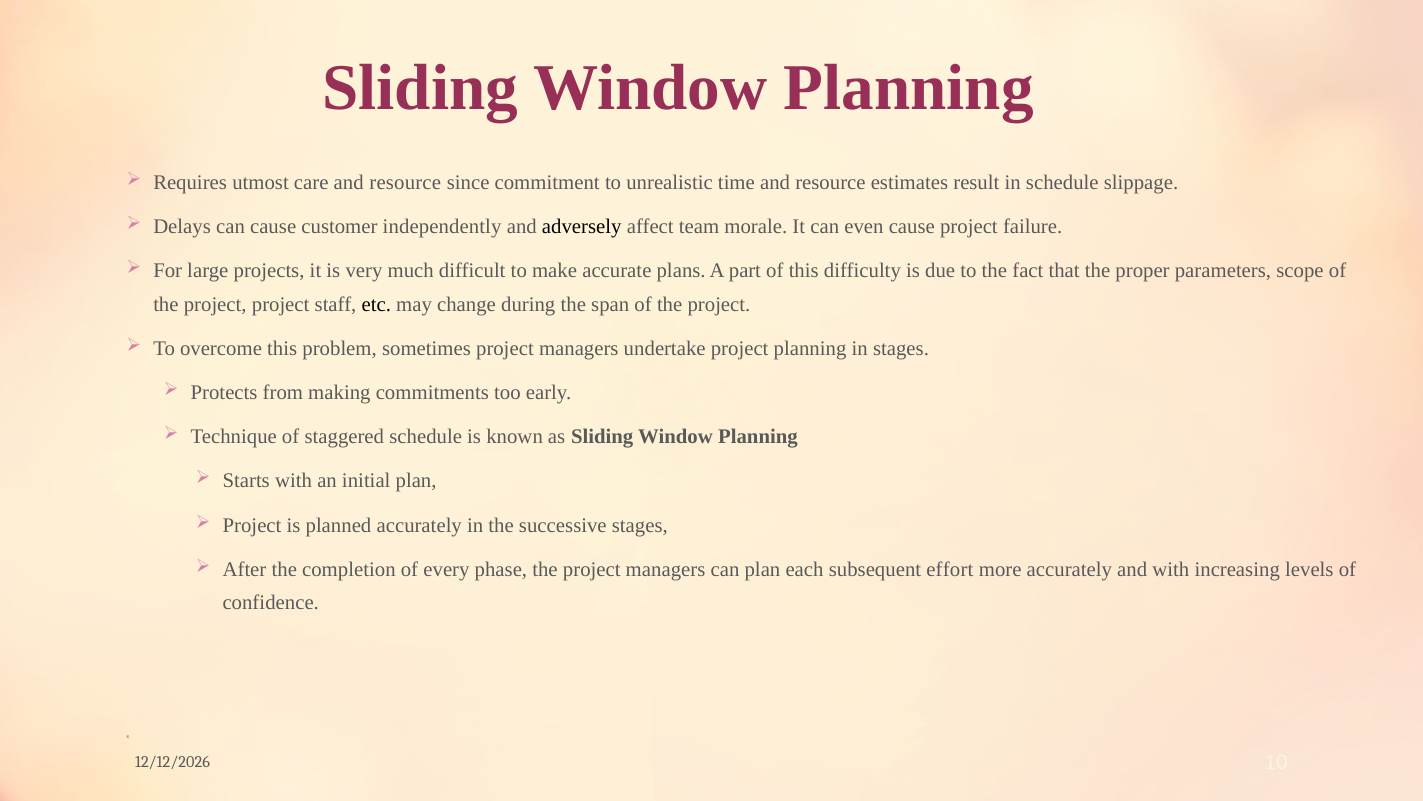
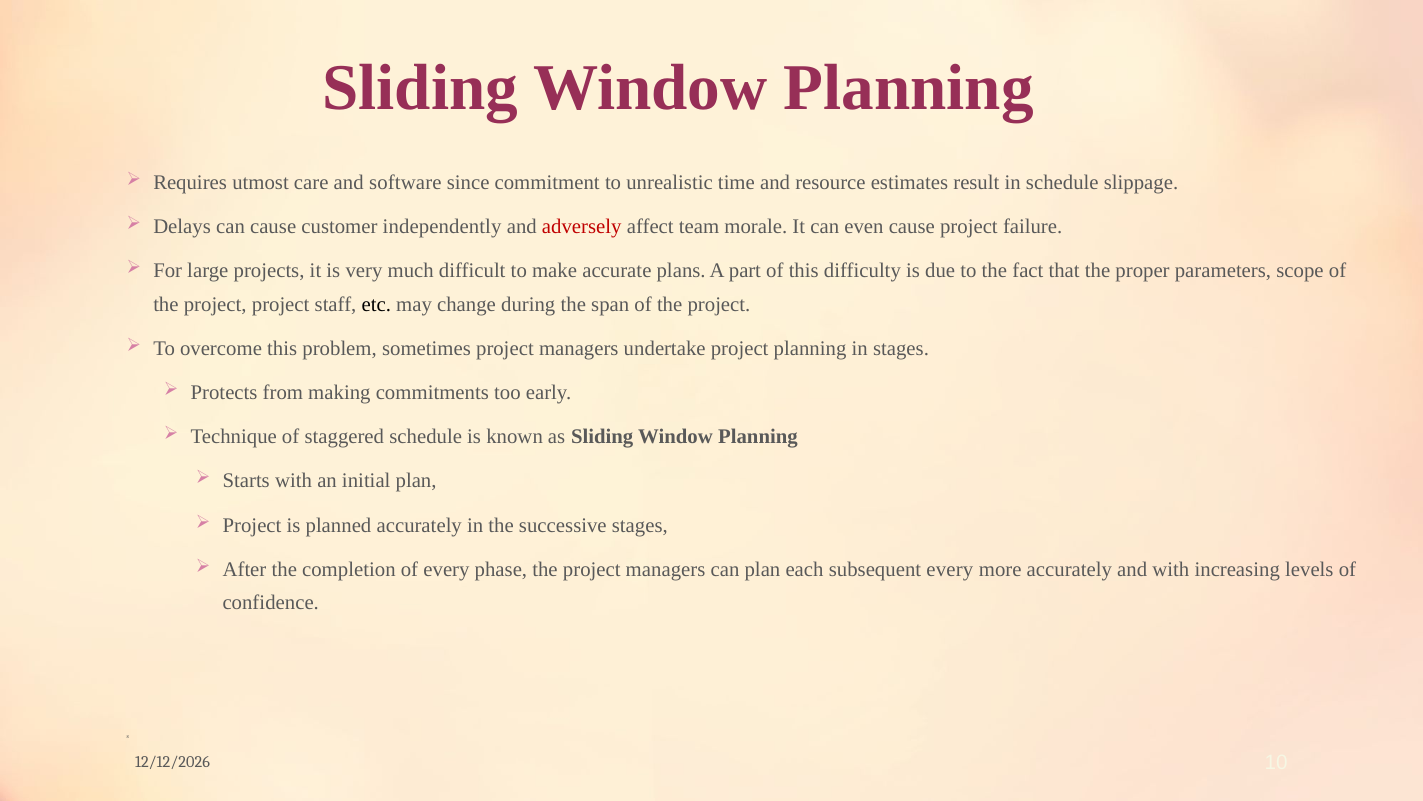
care and resource: resource -> software
adversely colour: black -> red
subsequent effort: effort -> every
